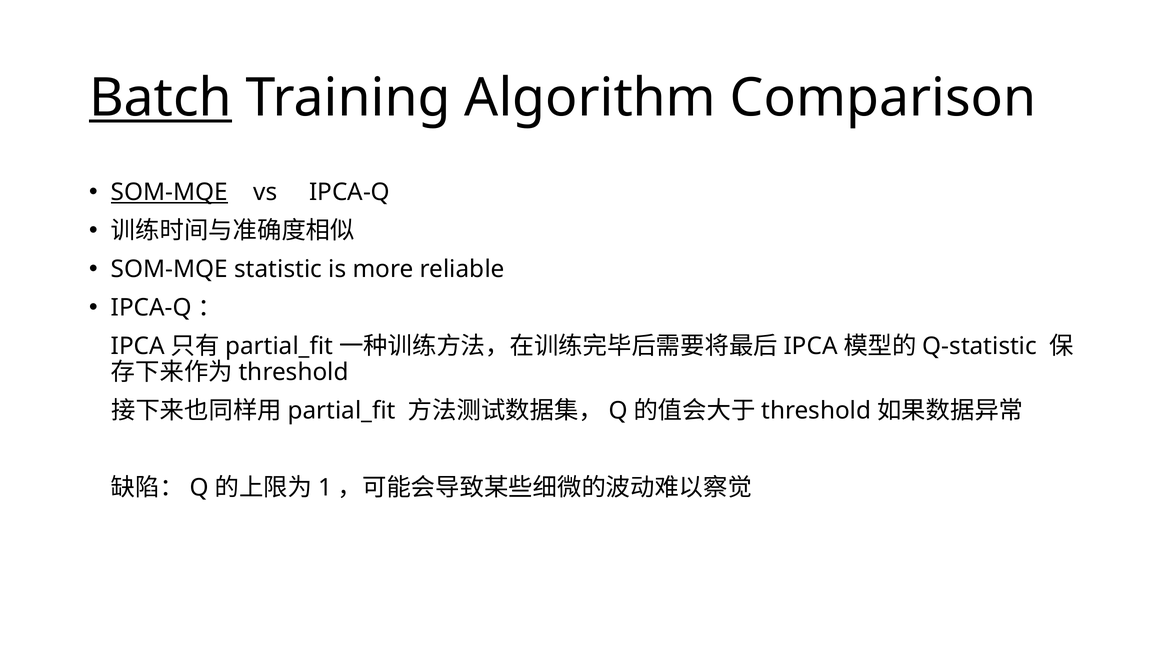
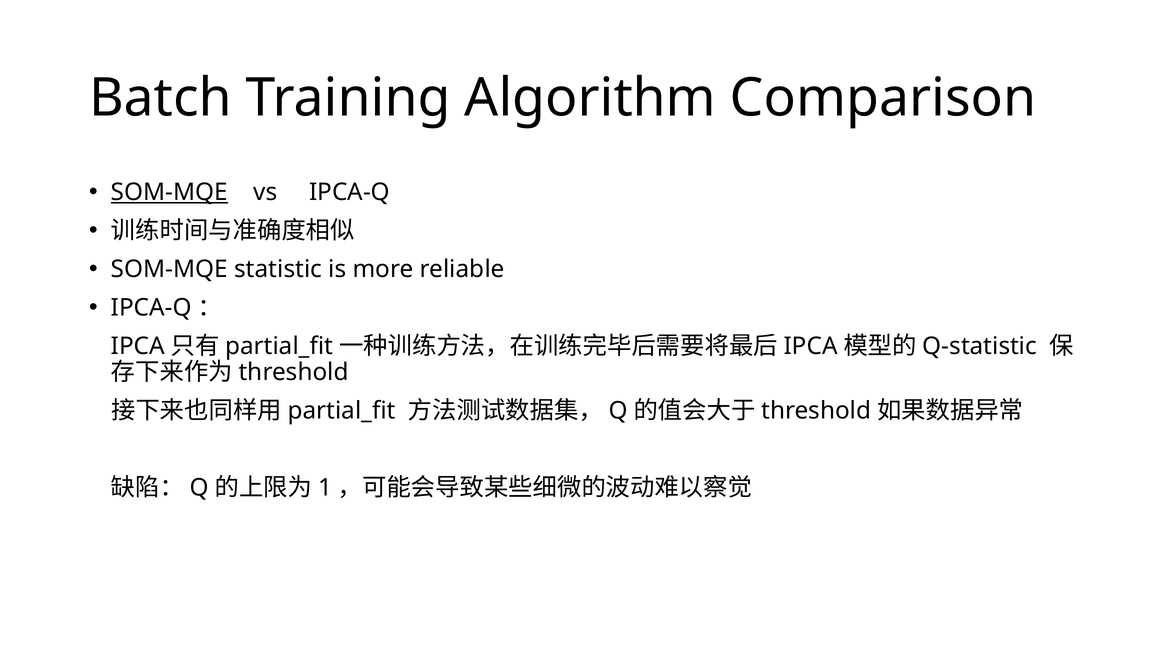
Batch underline: present -> none
